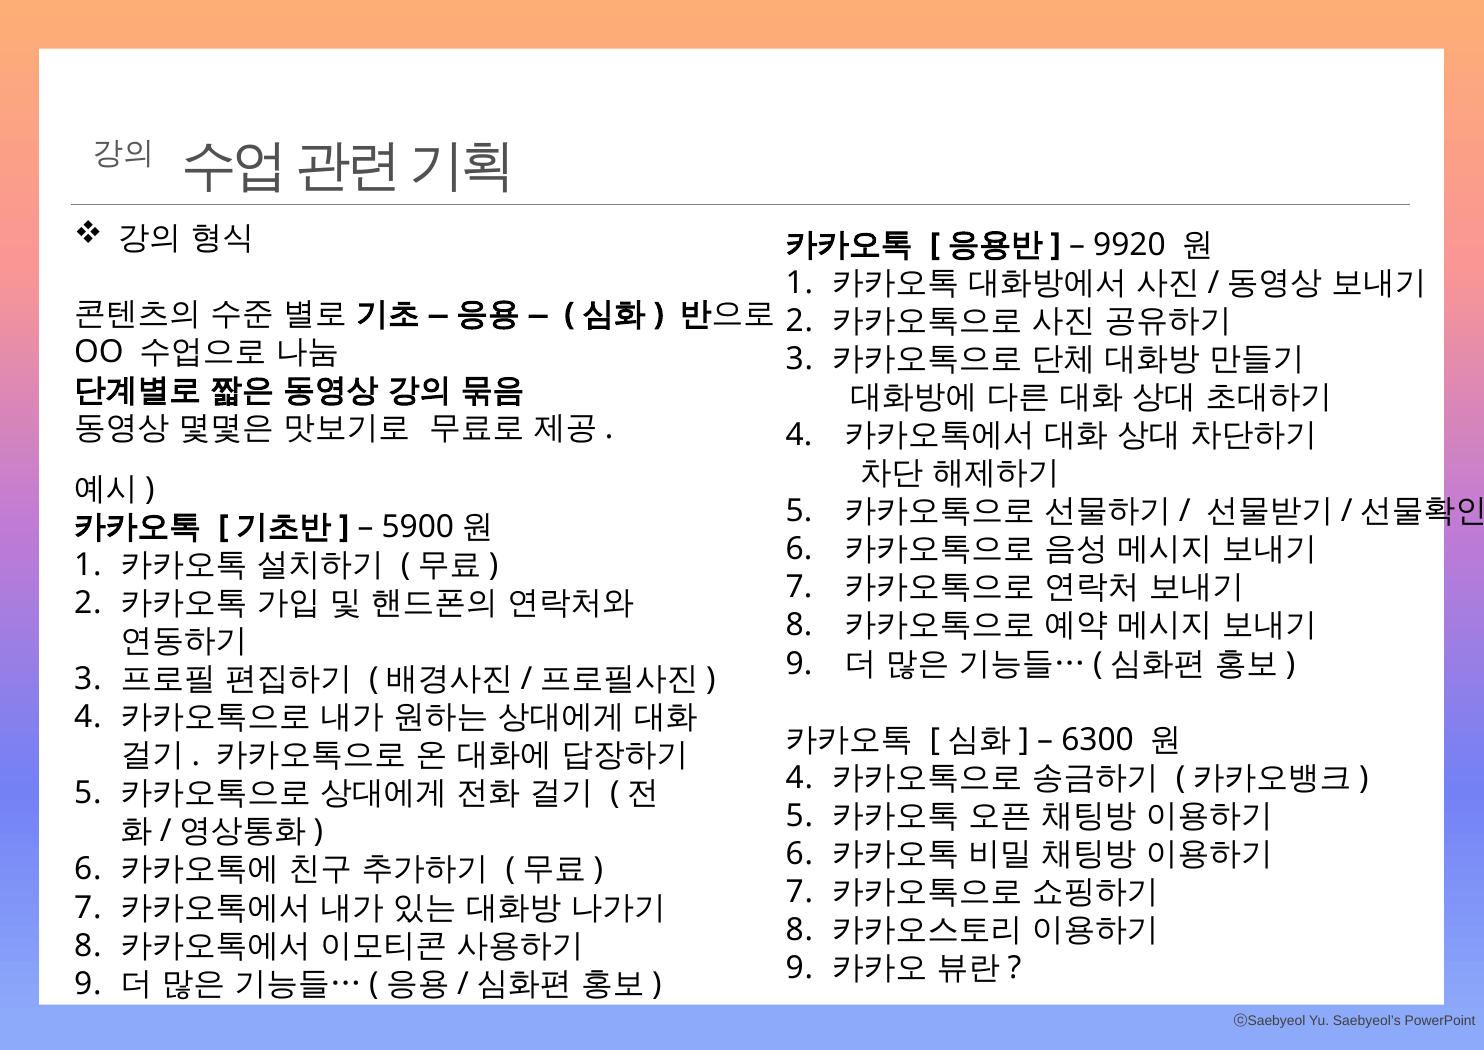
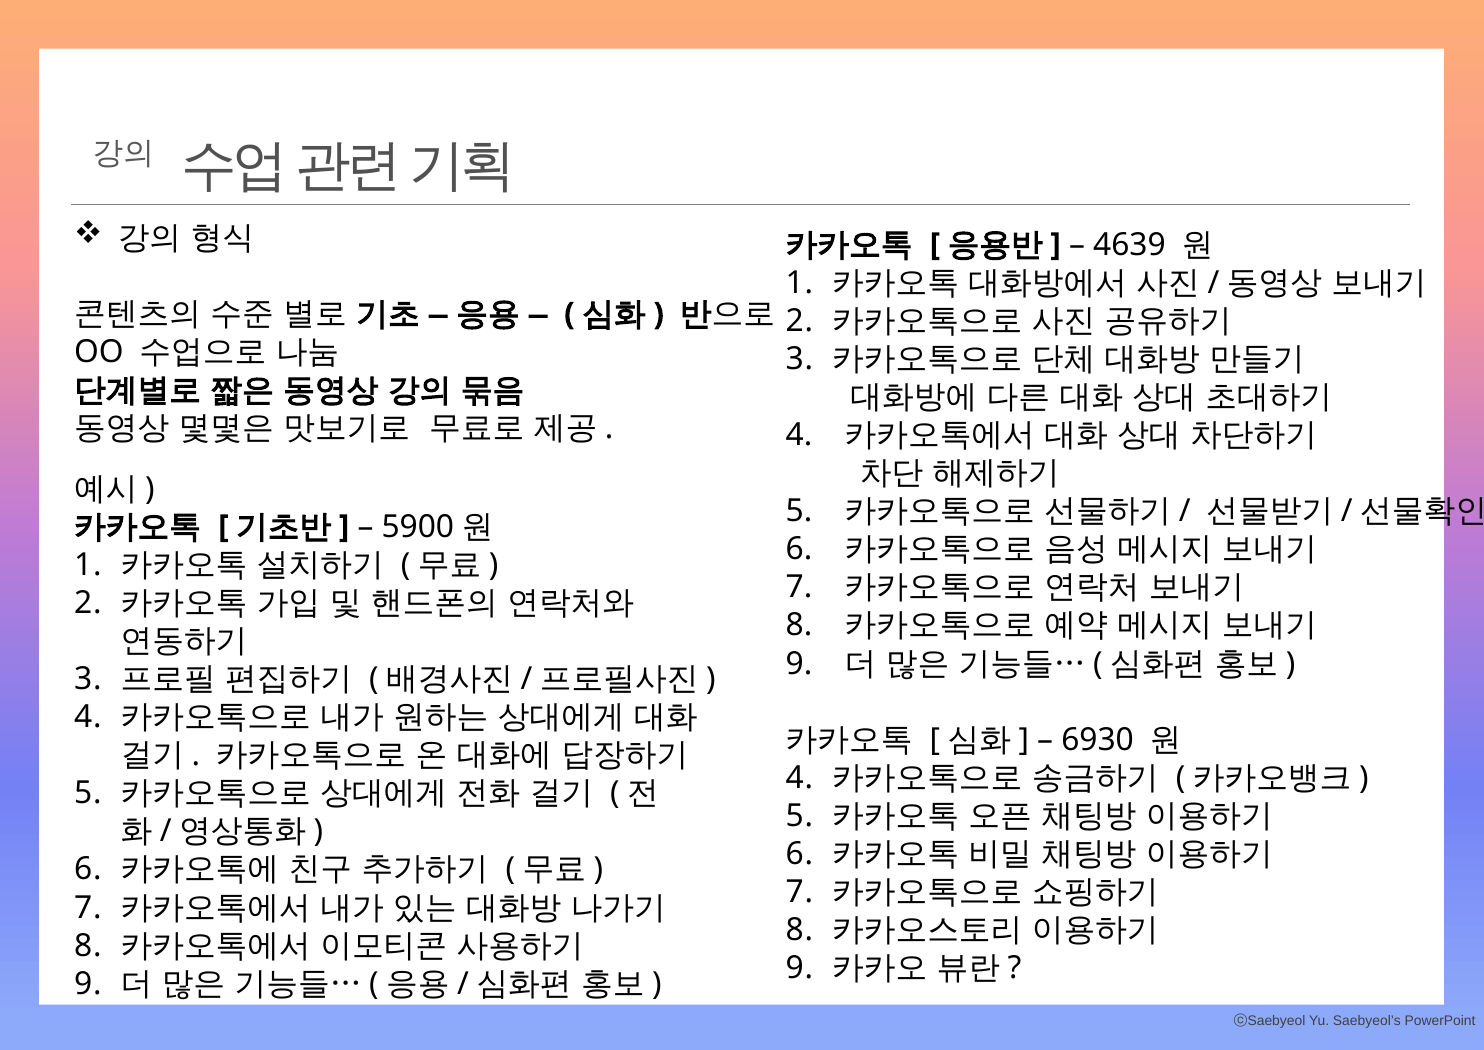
9920: 9920 -> 4639
6300: 6300 -> 6930
